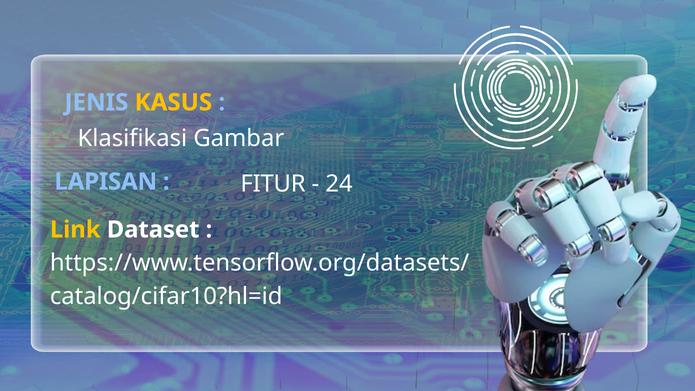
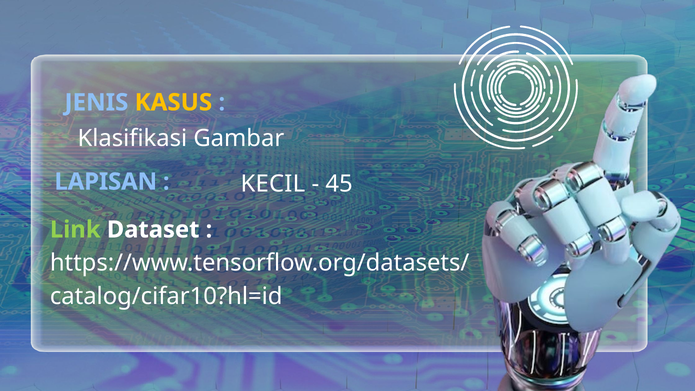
FITUR: FITUR -> KECIL
24: 24 -> 45
Link colour: yellow -> light green
